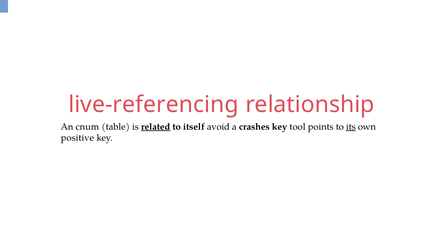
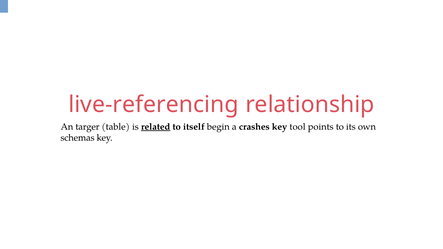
cnum: cnum -> targer
avoid: avoid -> begin
its underline: present -> none
positive: positive -> schemas
